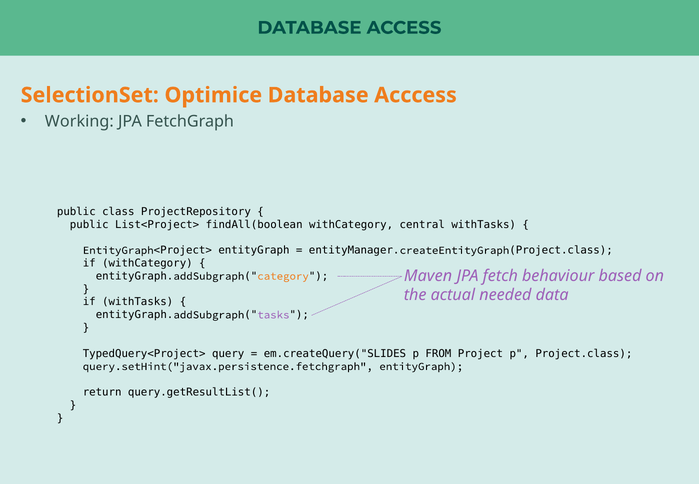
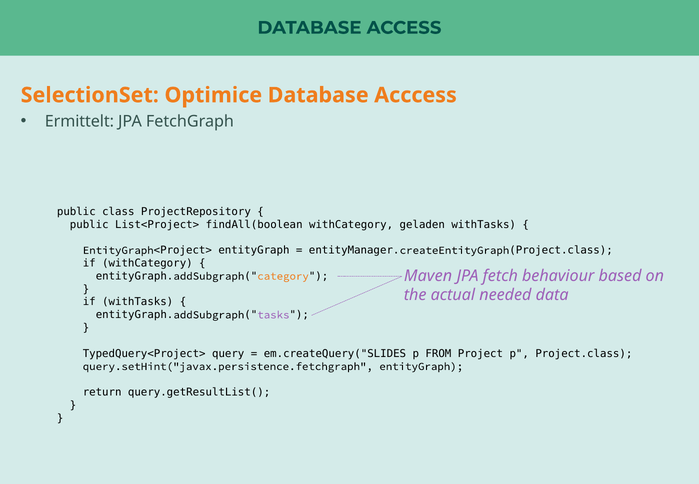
Working: Working -> Ermittelt
central: central -> geladen
